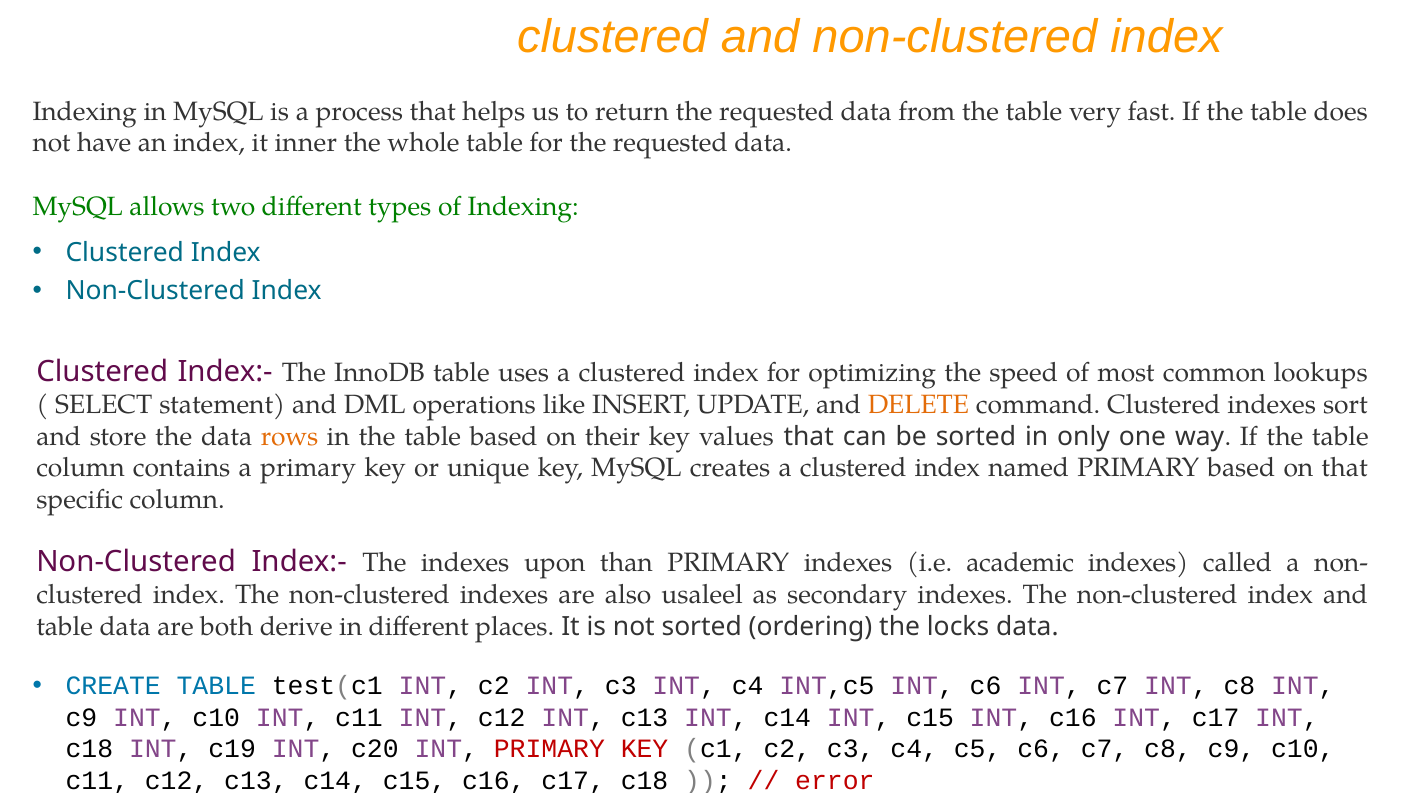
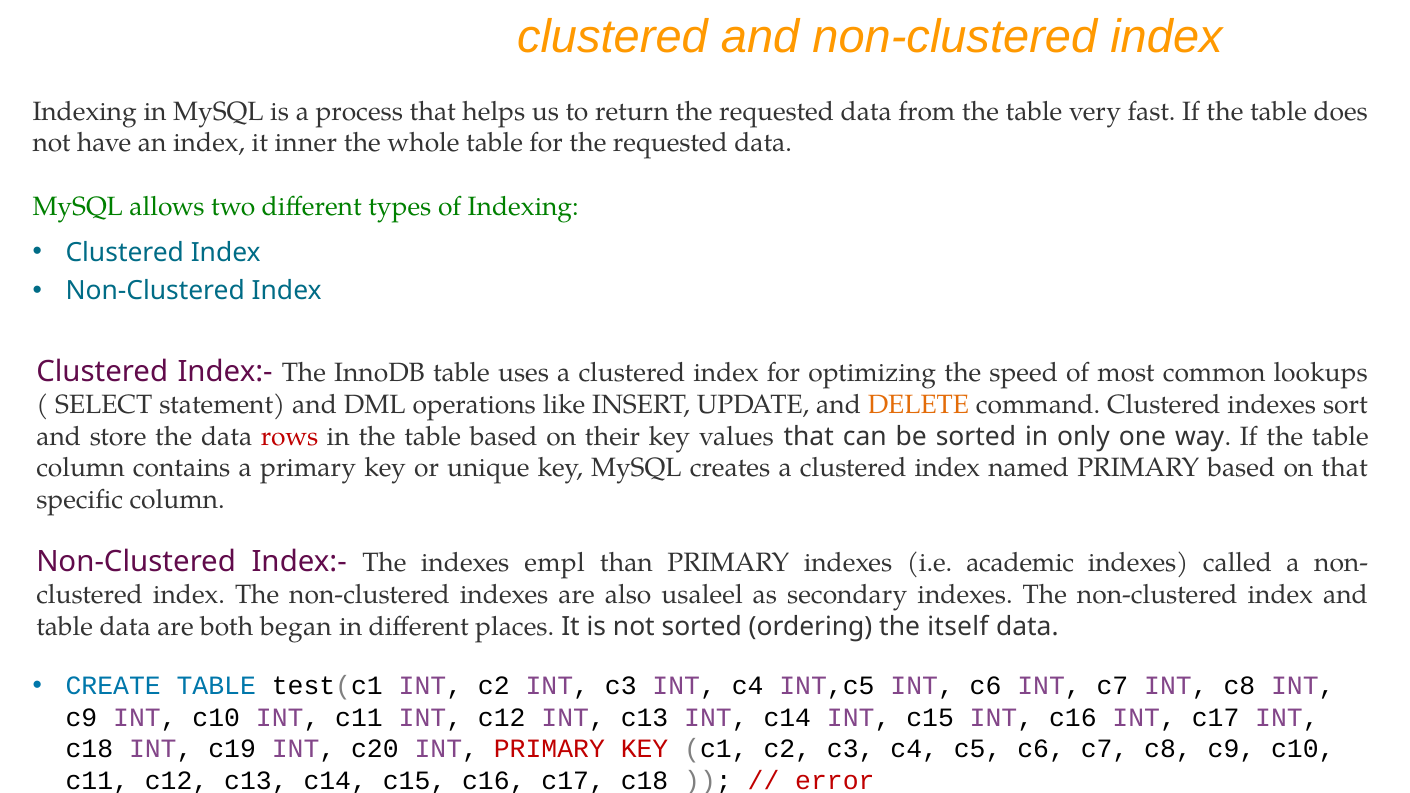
rows colour: orange -> red
upon: upon -> empl
derive: derive -> began
locks: locks -> itself
